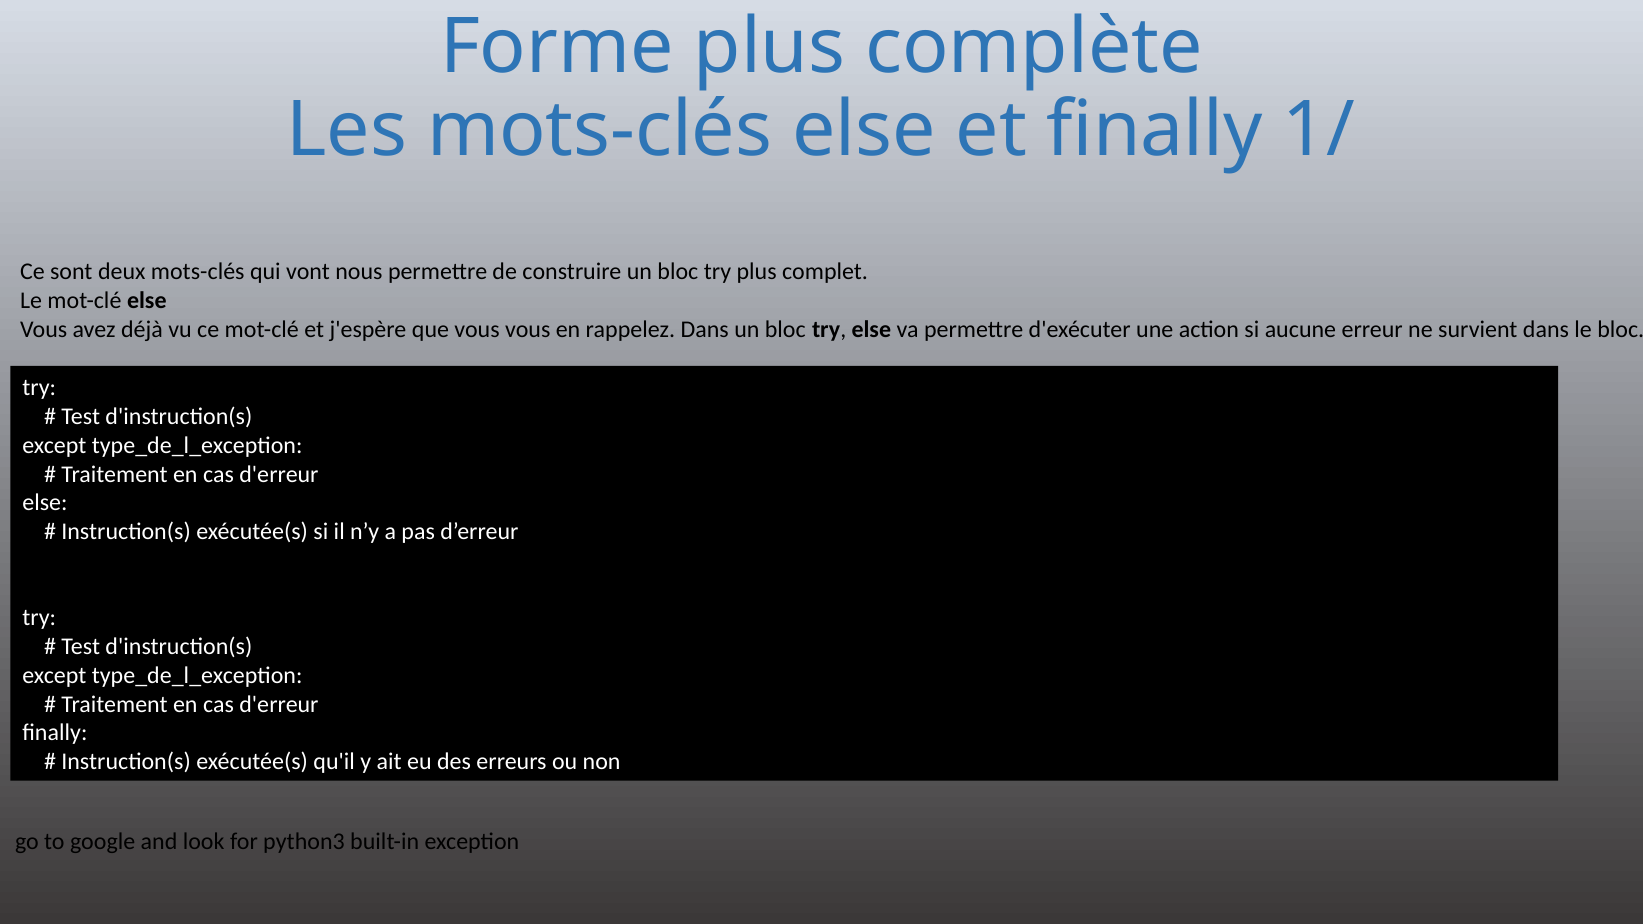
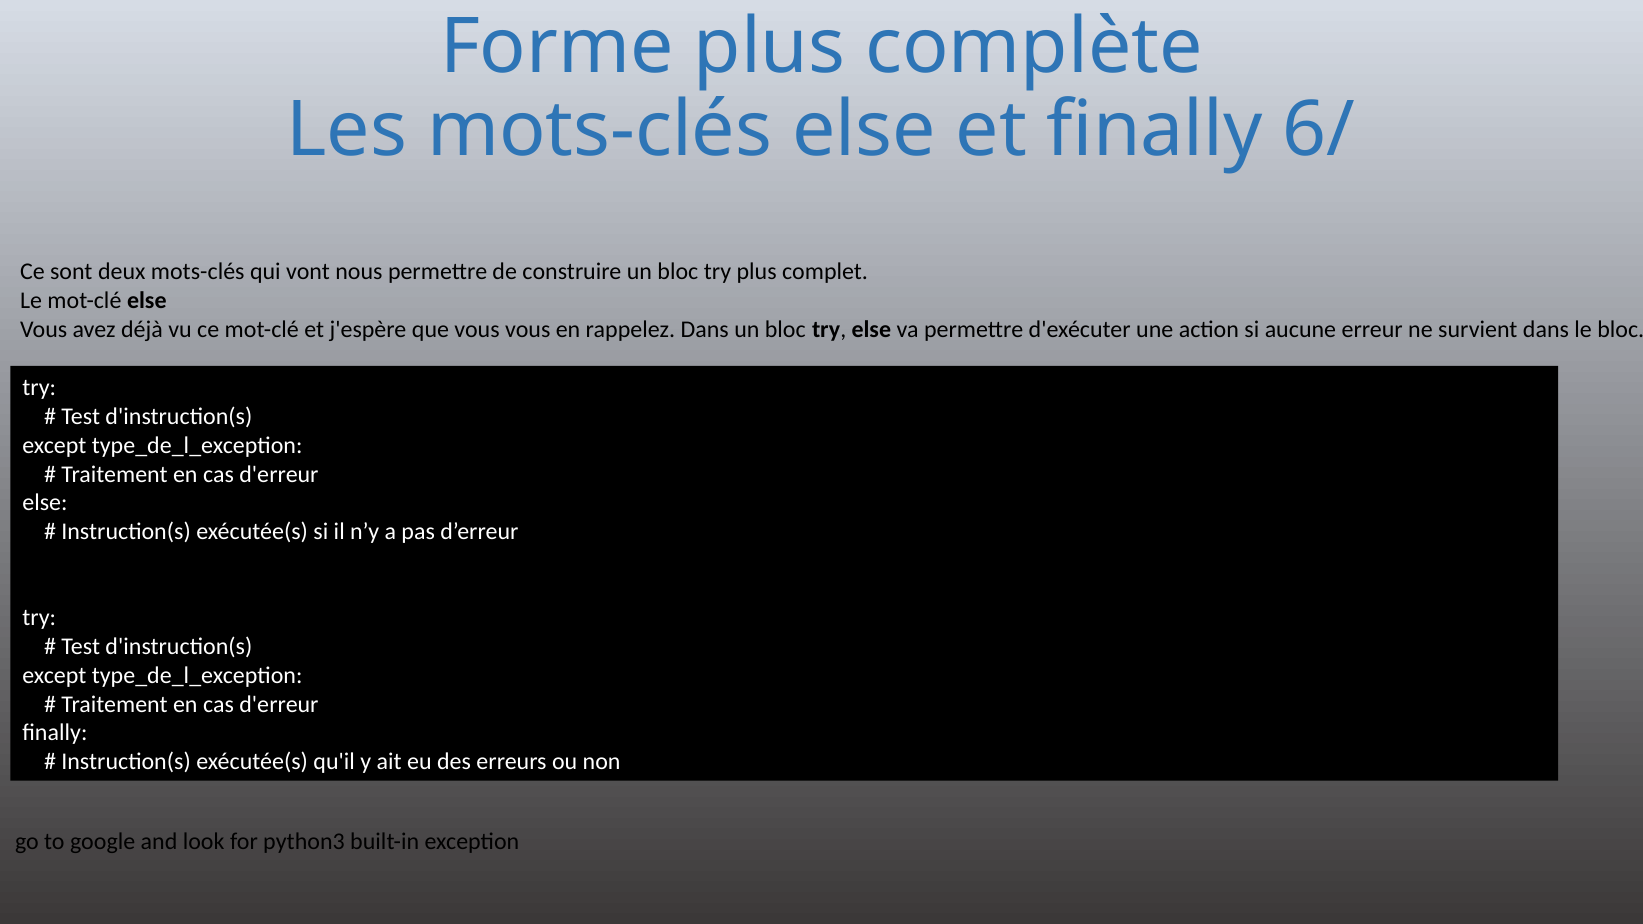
1/: 1/ -> 6/
